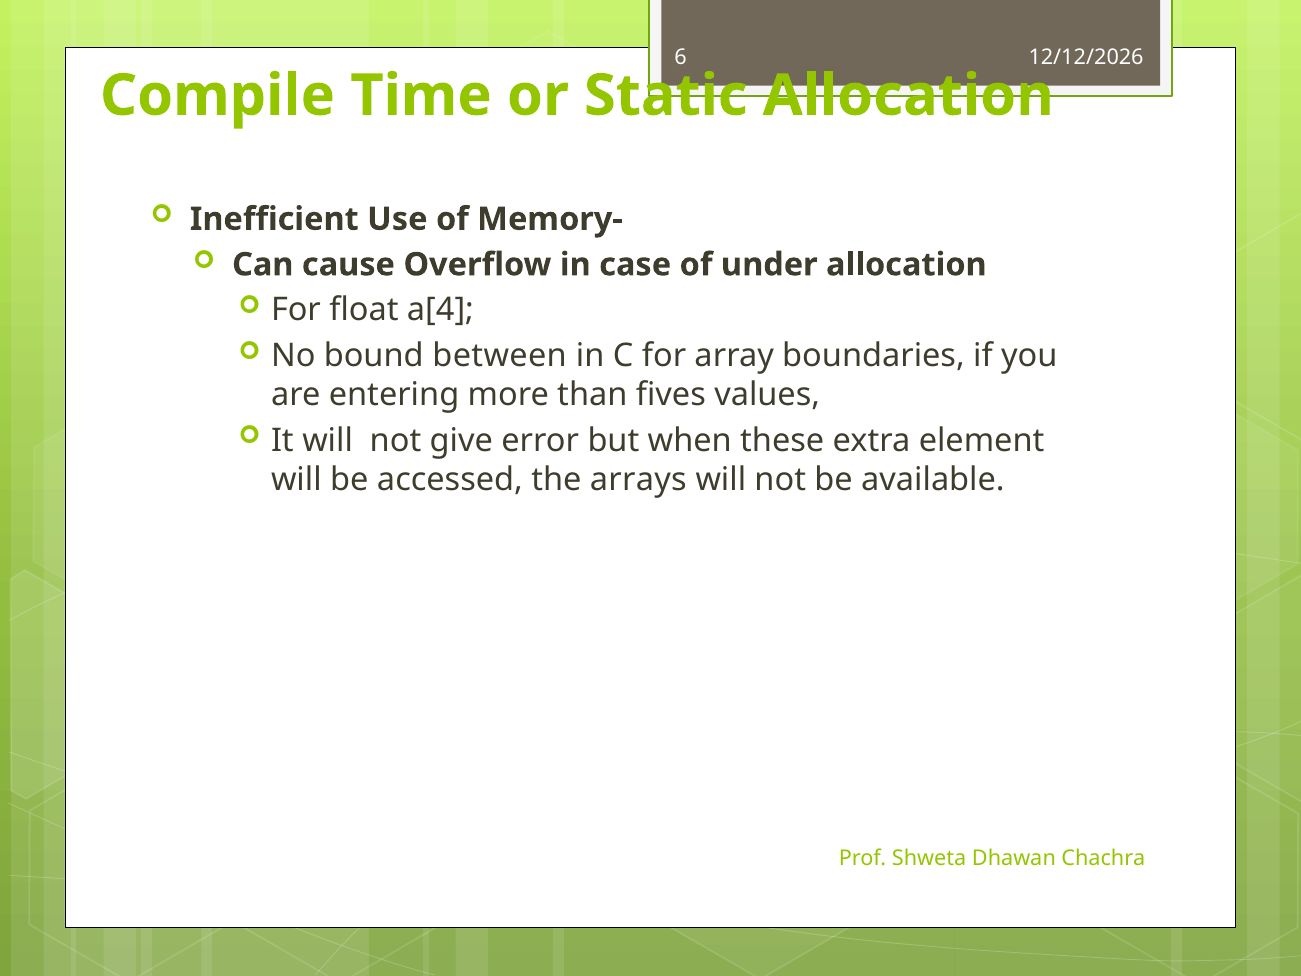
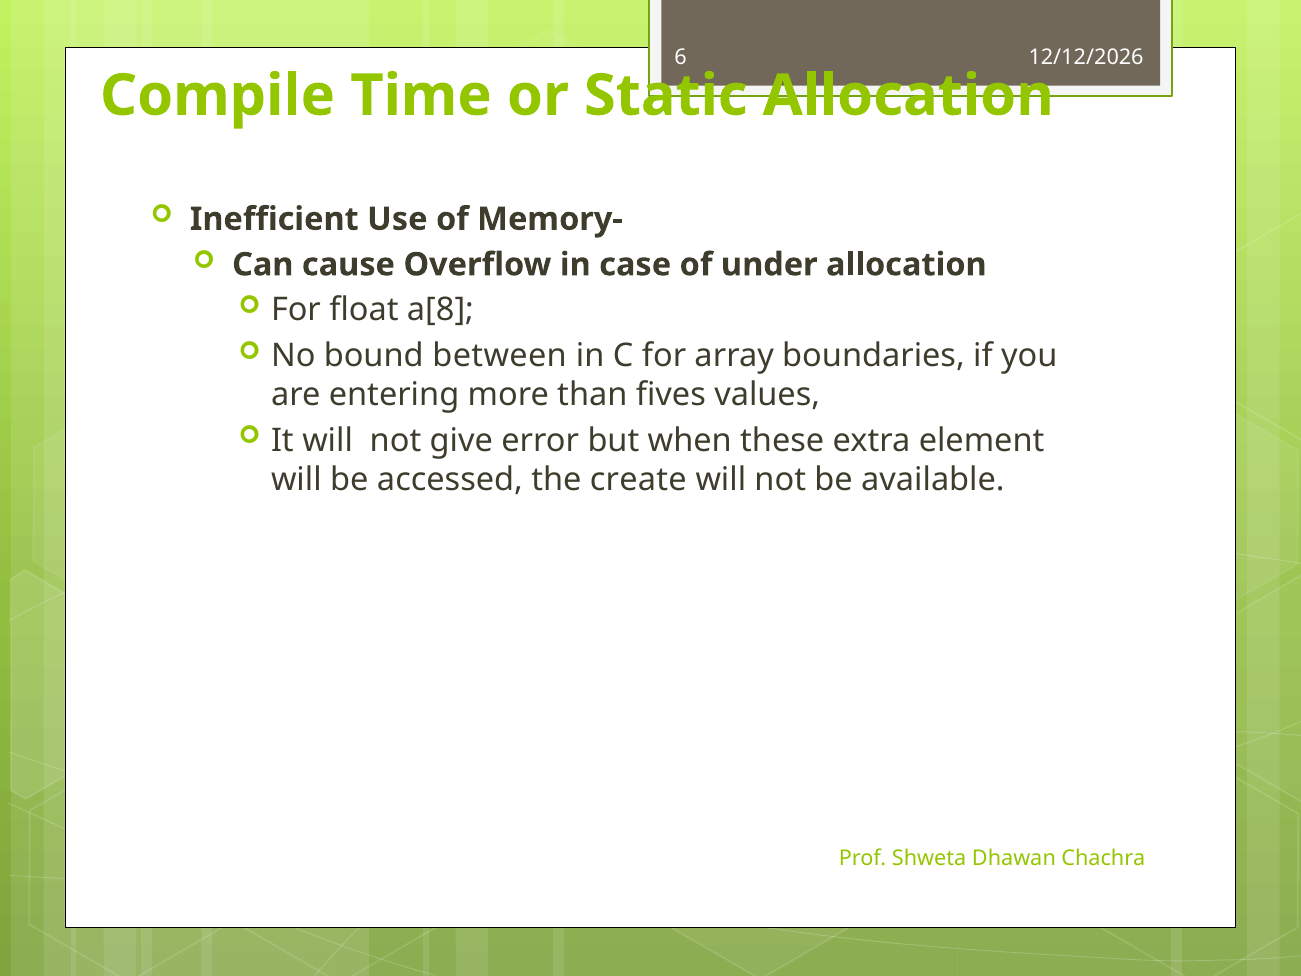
a[4: a[4 -> a[8
arrays: arrays -> create
